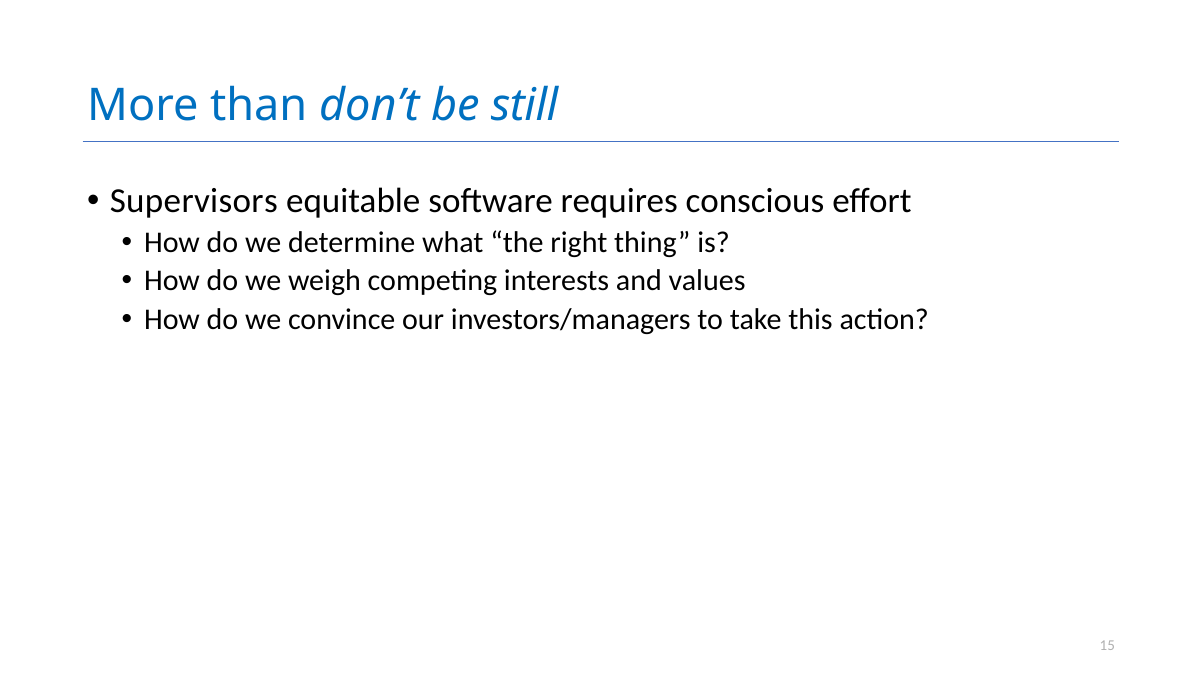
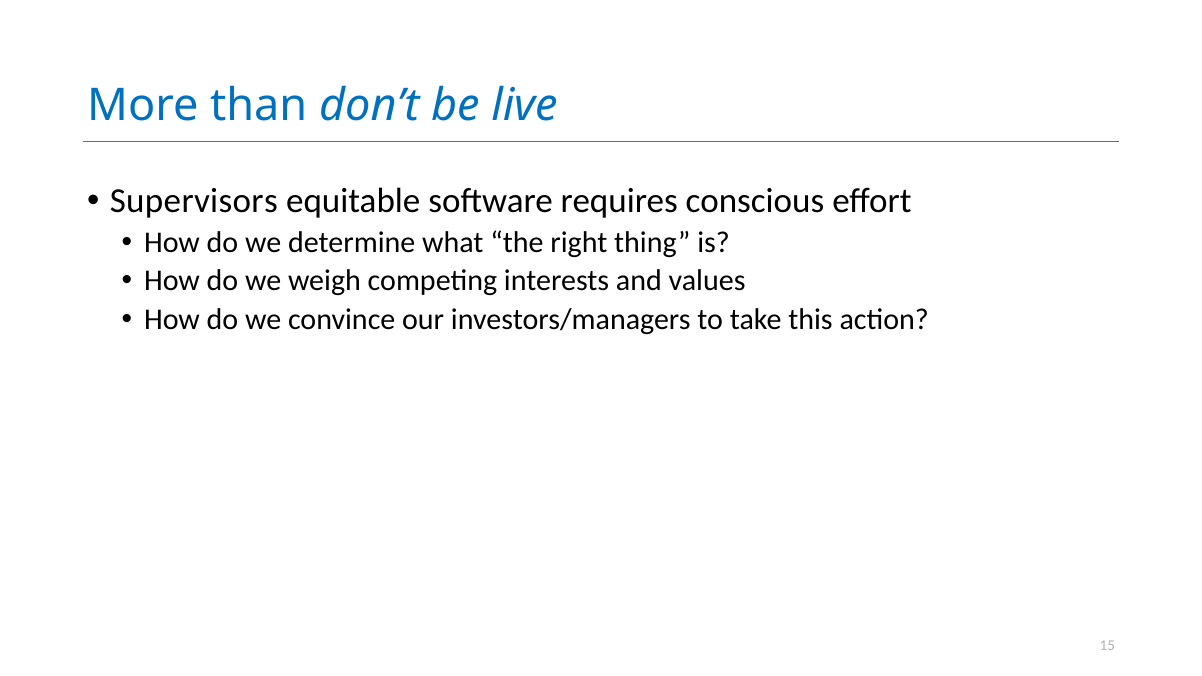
still: still -> live
